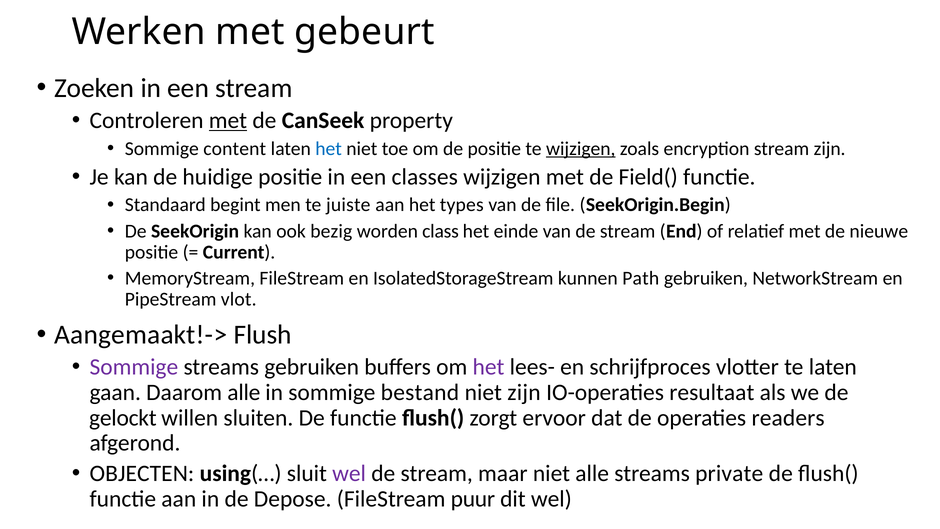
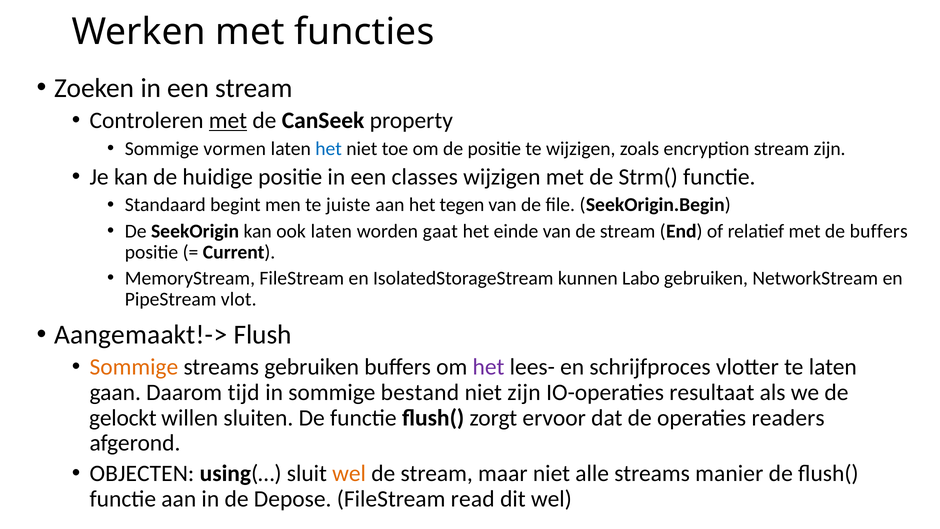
gebeurt: gebeurt -> functies
content: content -> vormen
wijzigen at (581, 149) underline: present -> none
Field(: Field( -> Strm(
types: types -> tegen
ook bezig: bezig -> laten
class: class -> gaat
de nieuwe: nieuwe -> buffers
Path: Path -> Labo
Sommige at (134, 367) colour: purple -> orange
Daarom alle: alle -> tijd
wel at (349, 473) colour: purple -> orange
private: private -> manier
puur: puur -> read
